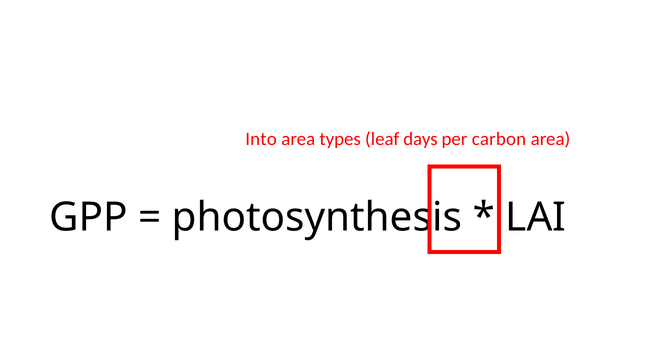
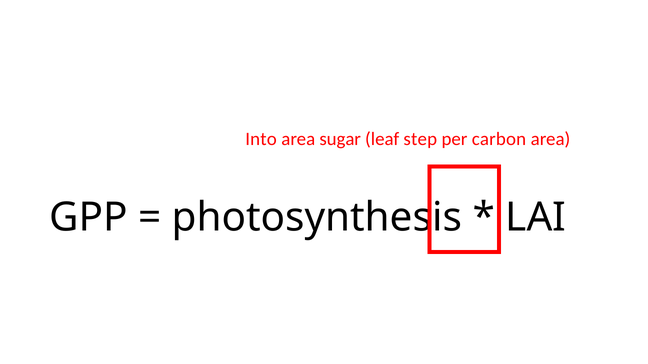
types: types -> sugar
days: days -> step
